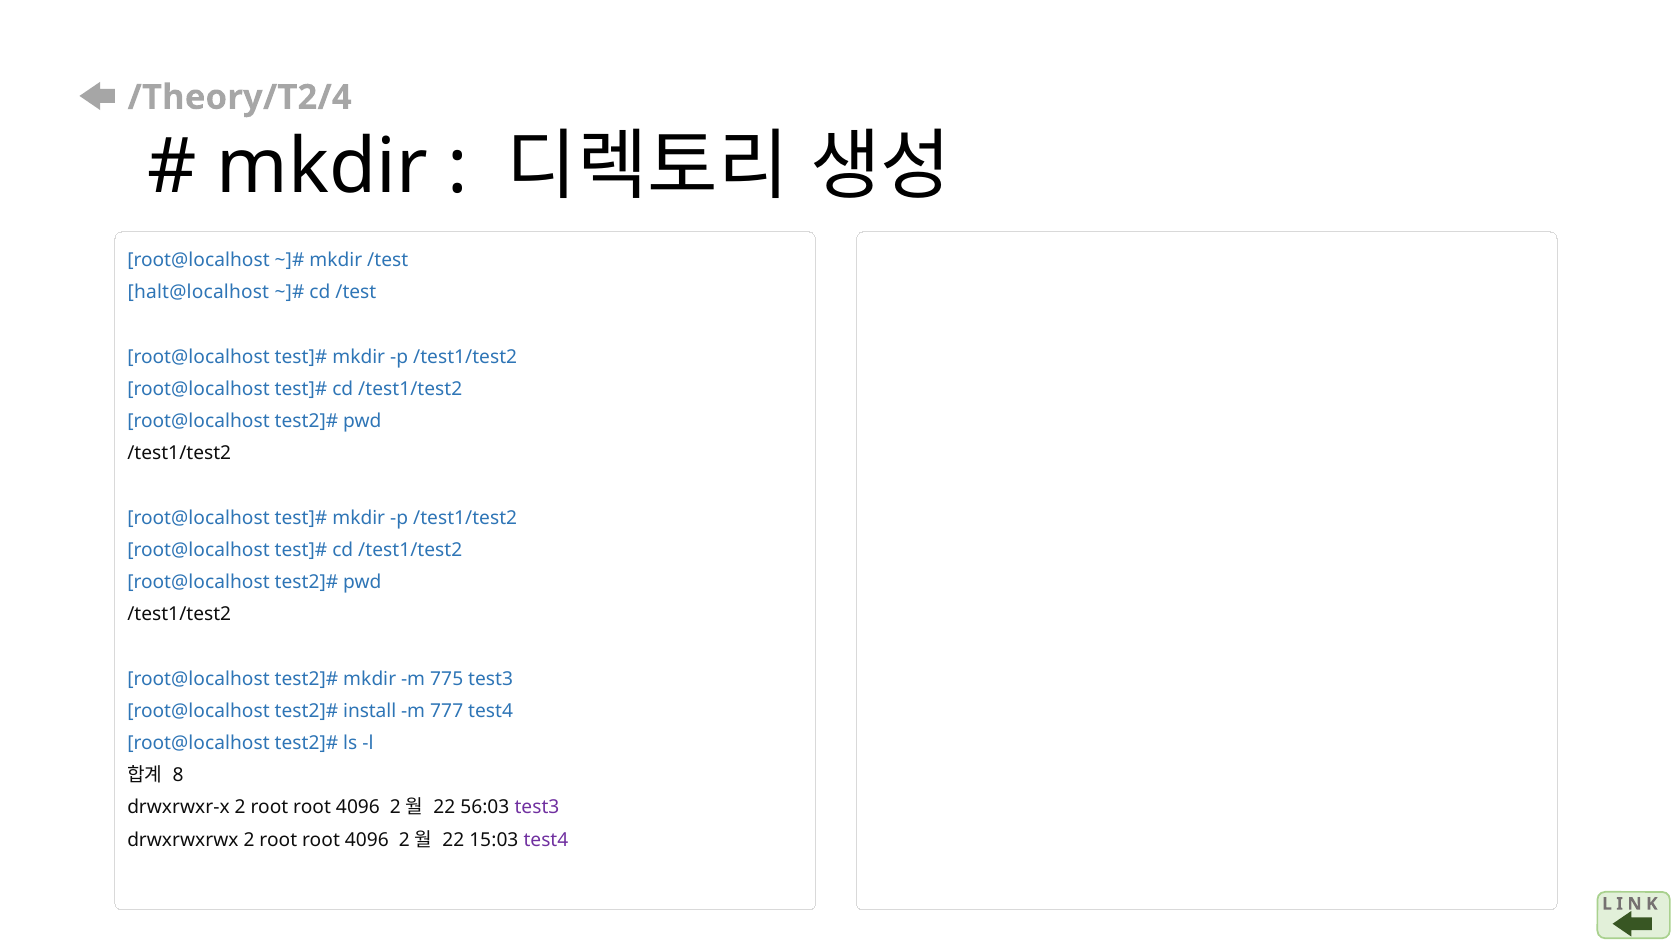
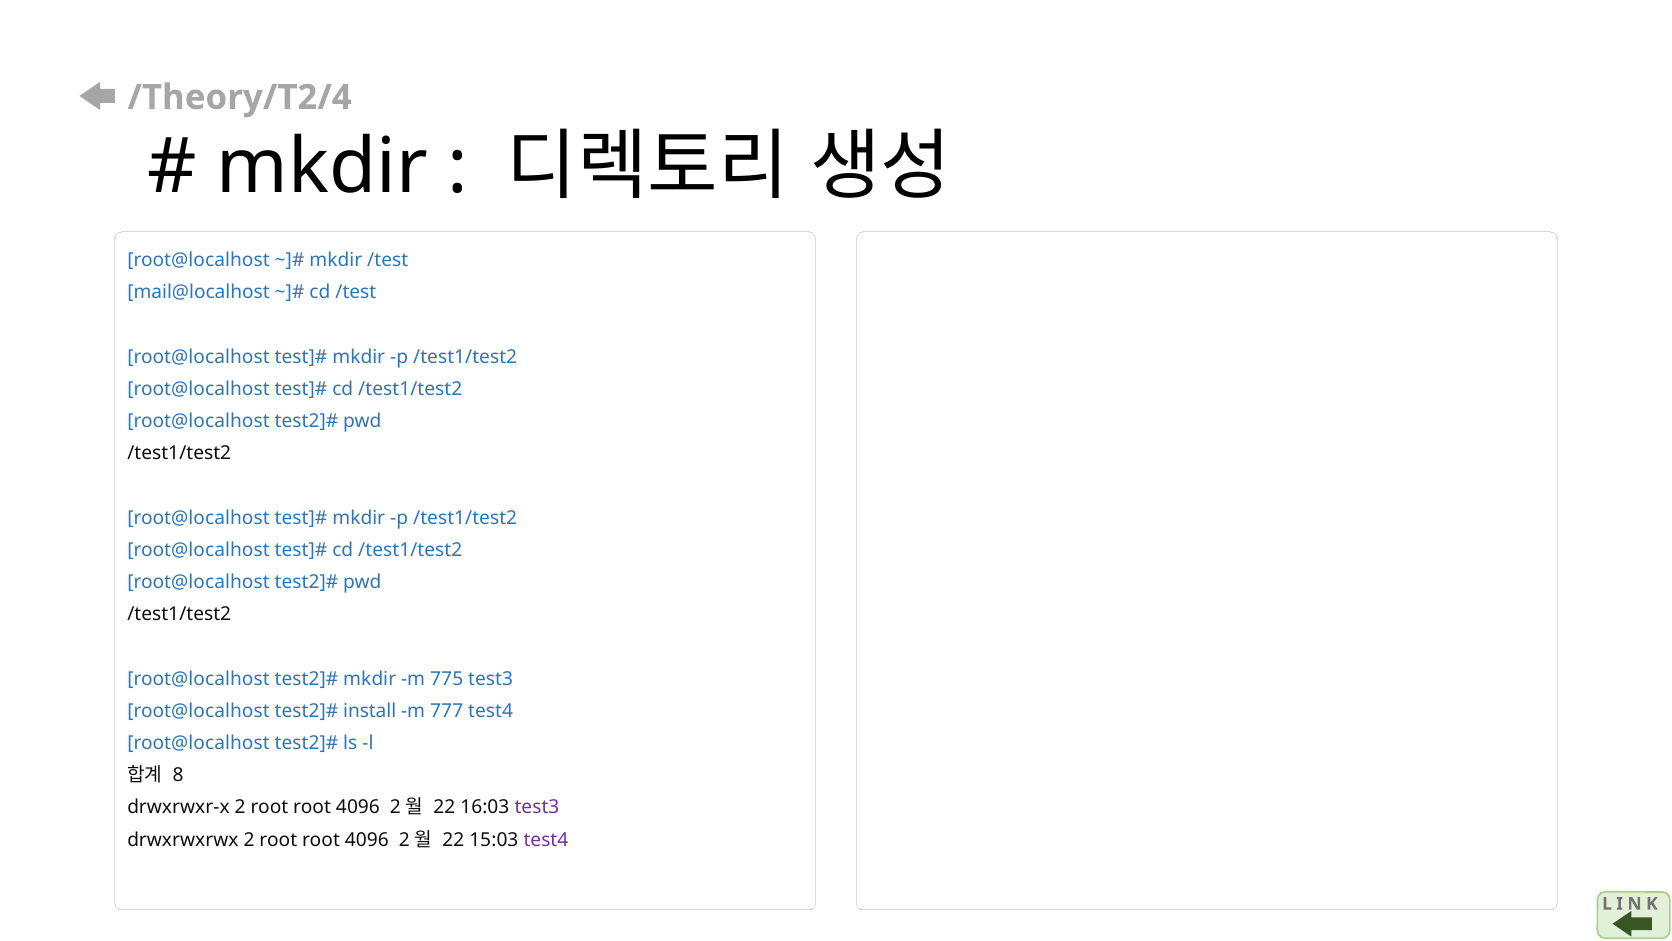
halt@localhost: halt@localhost -> mail@localhost
56:03: 56:03 -> 16:03
